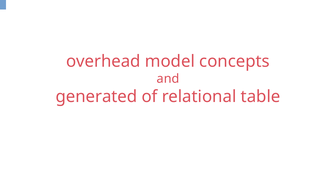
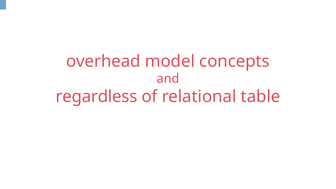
generated: generated -> regardless
